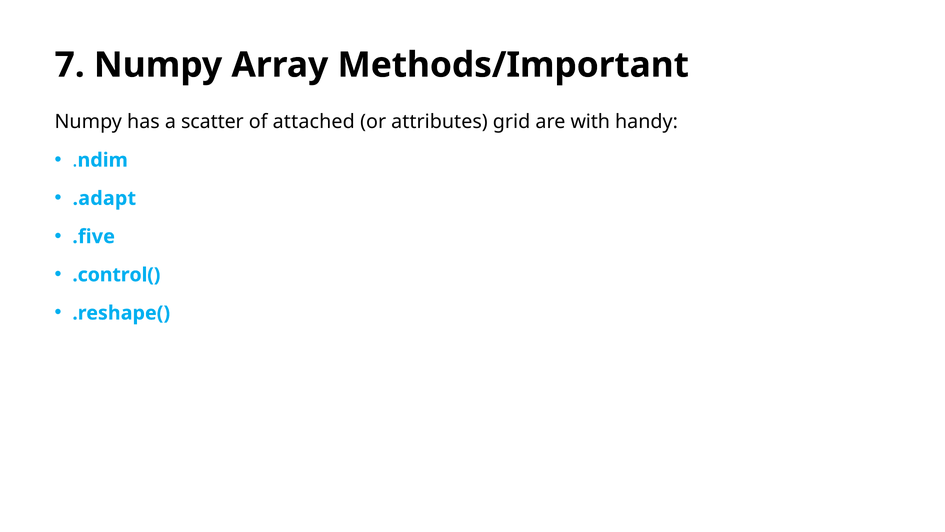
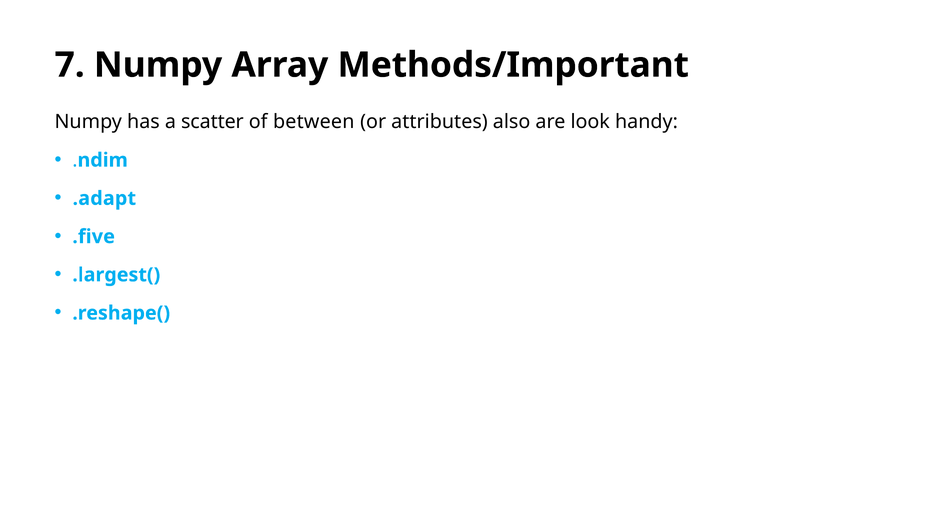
attached: attached -> between
grid: grid -> also
with: with -> look
.control(: .control( -> .largest(
